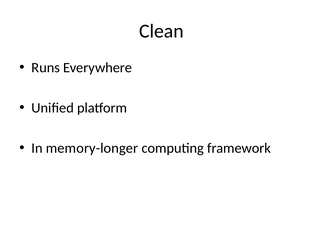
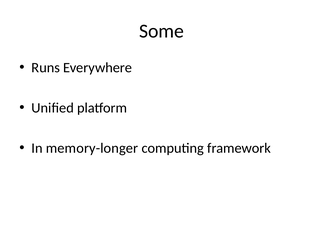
Clean: Clean -> Some
